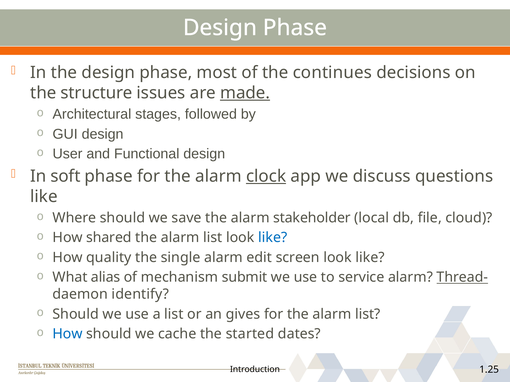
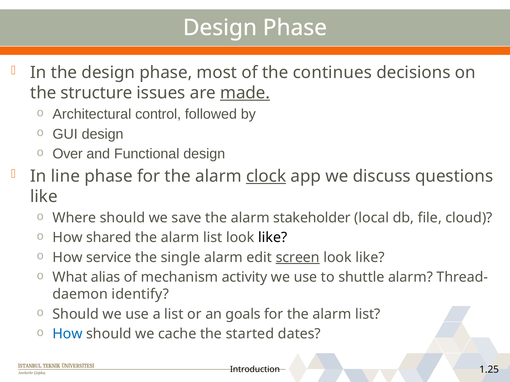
stages: stages -> control
User: User -> Over
soft: soft -> line
like at (273, 238) colour: blue -> black
quality: quality -> service
screen underline: none -> present
submit: submit -> activity
service: service -> shuttle
Thread- underline: present -> none
gives: gives -> goals
